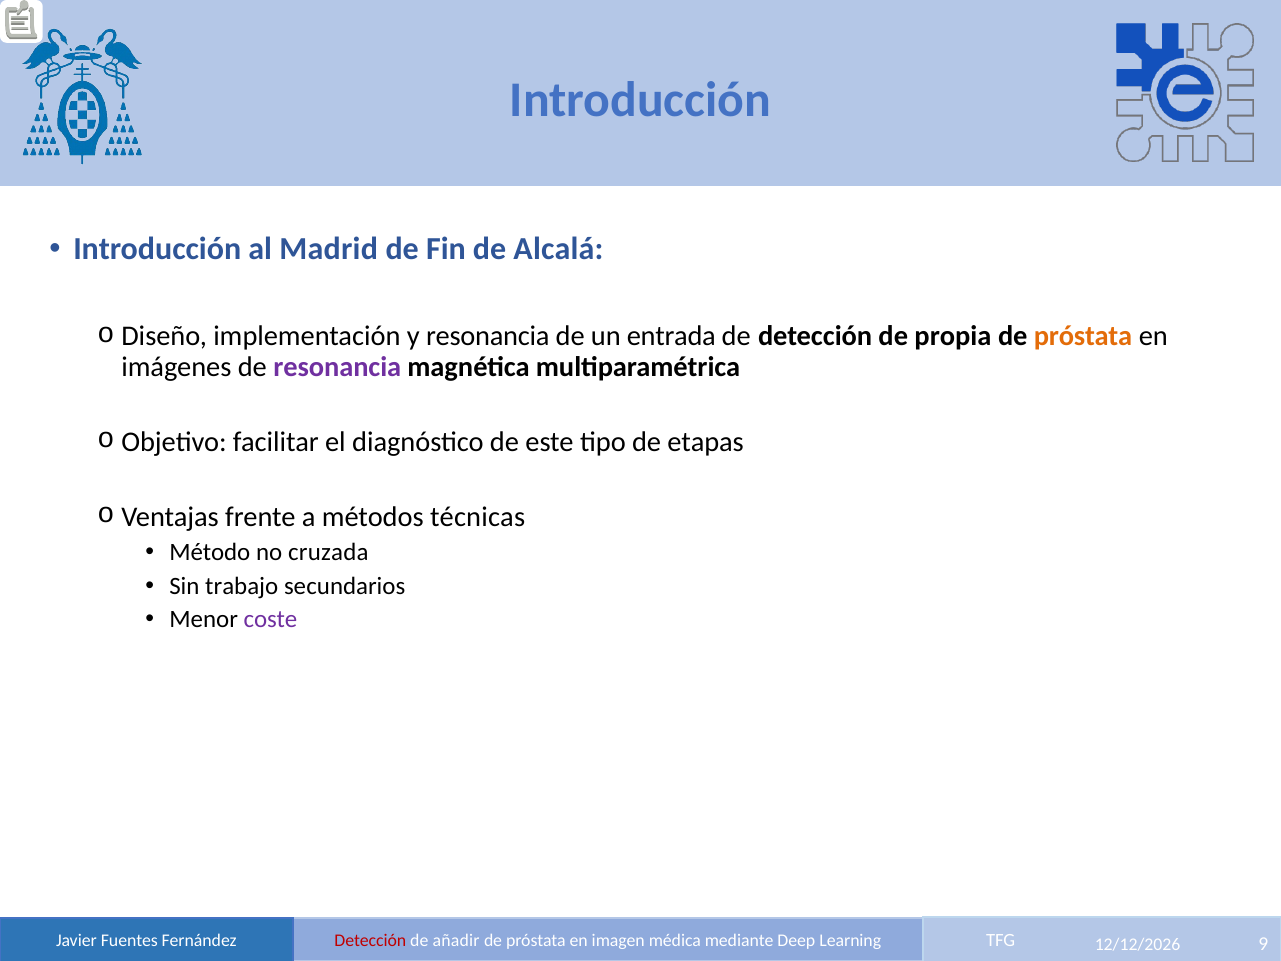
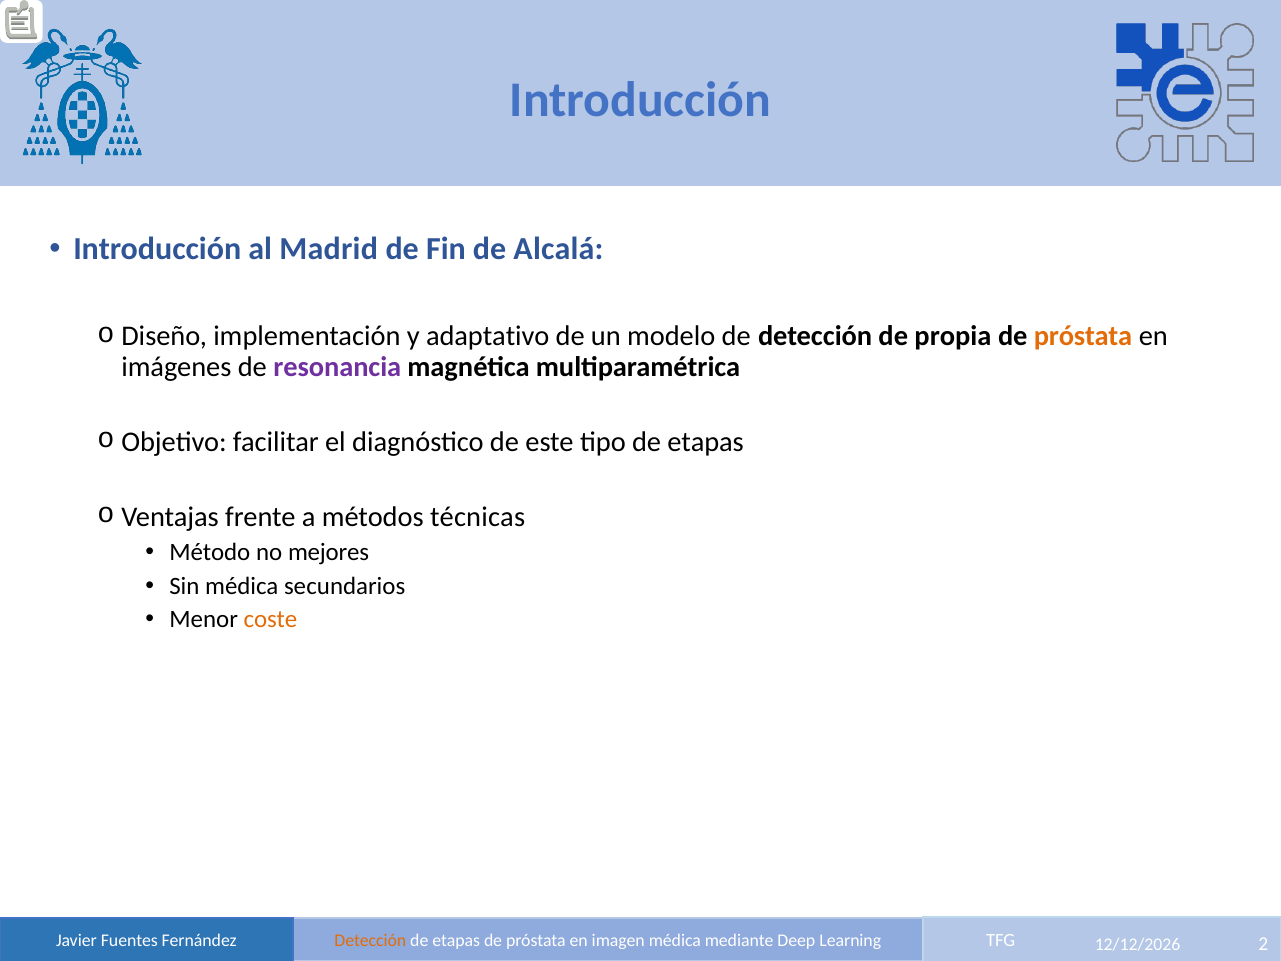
y resonancia: resonancia -> adaptativo
entrada: entrada -> modelo
cruzada: cruzada -> mejores
Sin trabajo: trabajo -> médica
coste colour: purple -> orange
Detección at (370, 940) colour: red -> orange
añadir at (456, 940): añadir -> etapas
9: 9 -> 2
